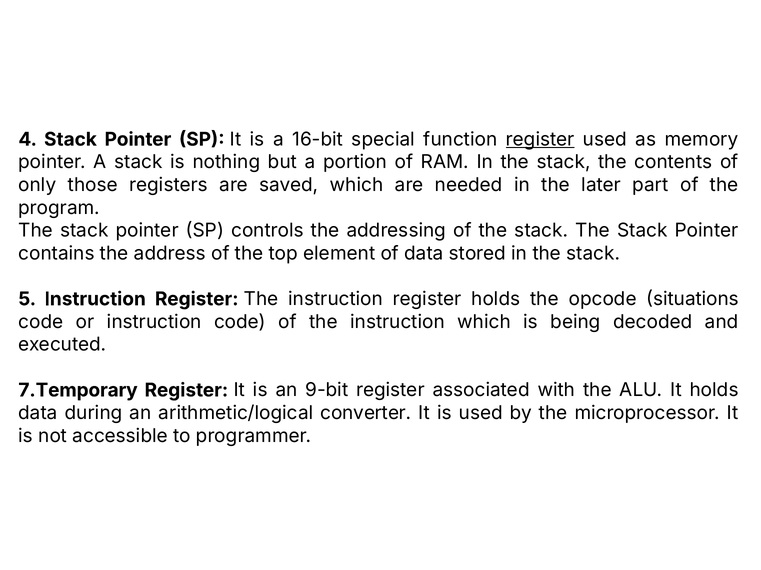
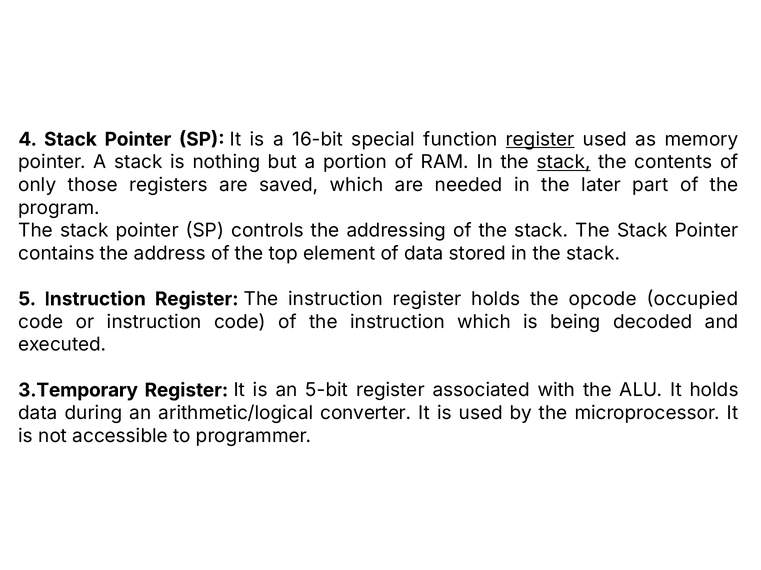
stack at (564, 162) underline: none -> present
situations: situations -> occupied
7.Temporary: 7.Temporary -> 3.Temporary
9-bit: 9-bit -> 5-bit
